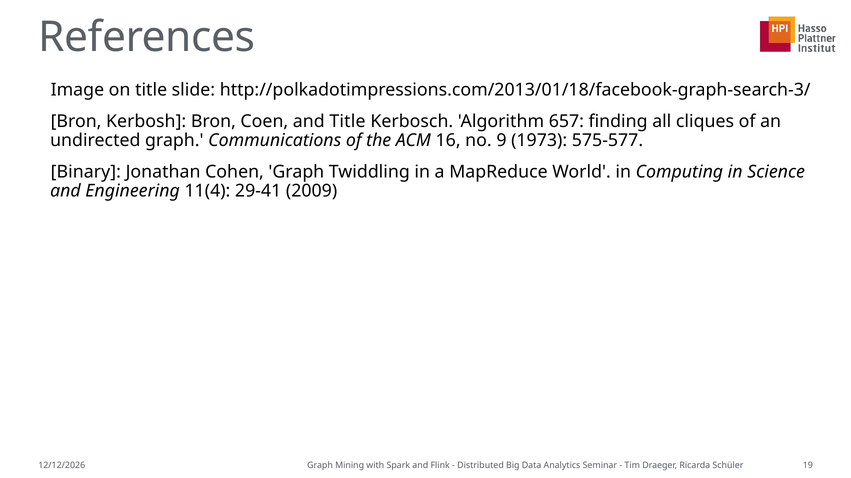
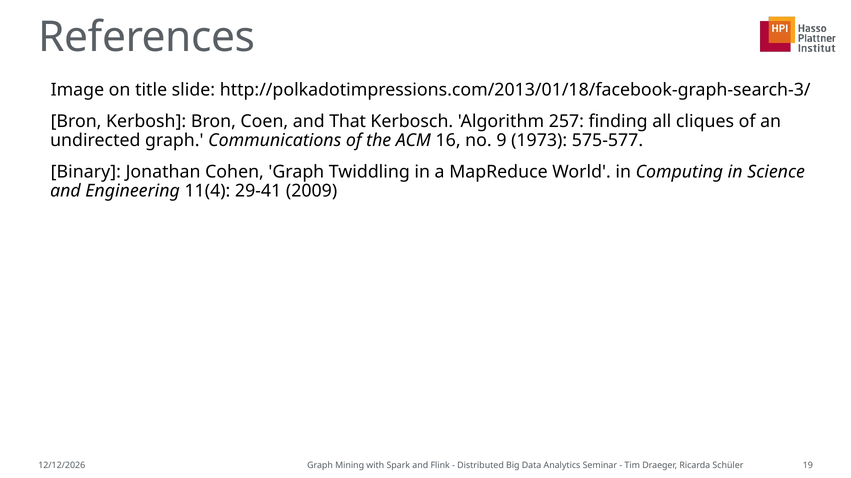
and Title: Title -> That
657: 657 -> 257
